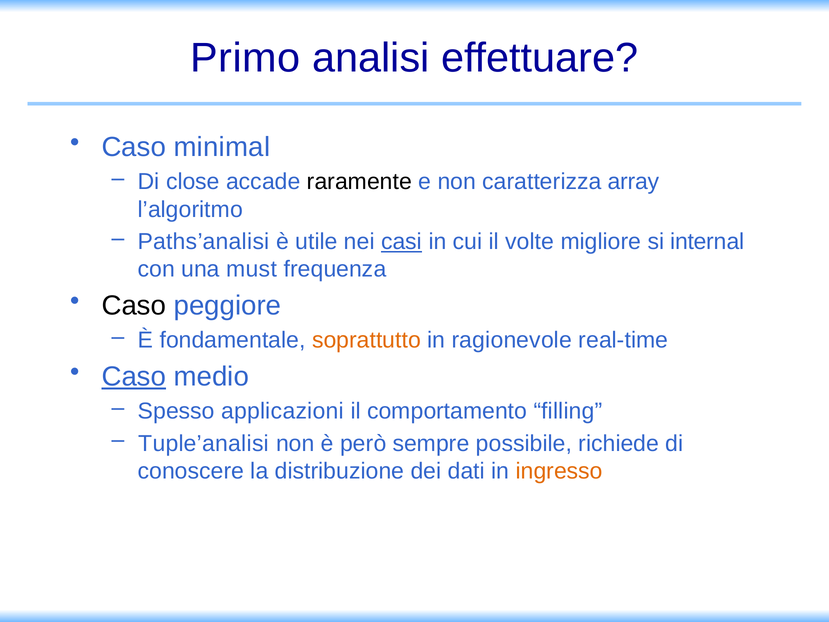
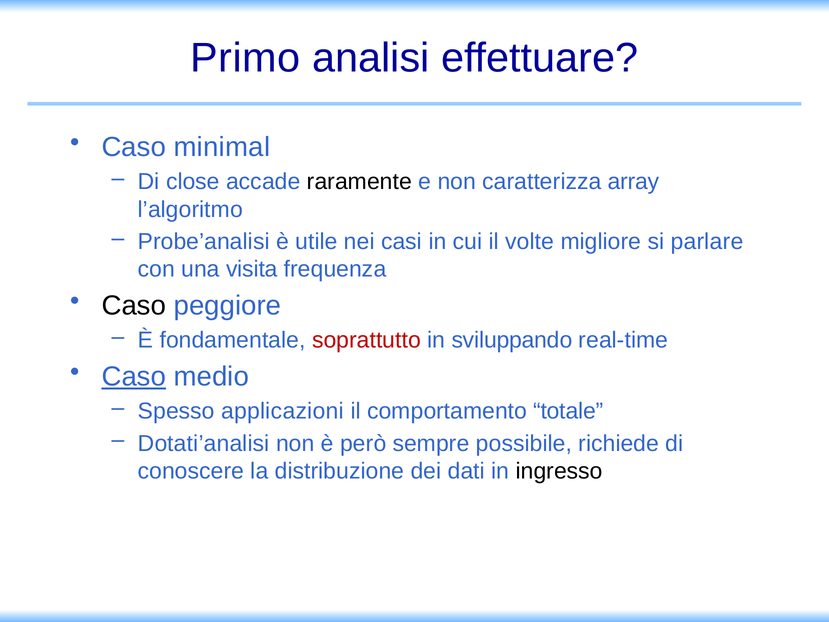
Paths’analisi: Paths’analisi -> Probe’analisi
casi underline: present -> none
internal: internal -> parlare
must: must -> visita
soprattutto colour: orange -> red
ragionevole: ragionevole -> sviluppando
filling: filling -> totale
Tuple’analisi: Tuple’analisi -> Dotati’analisi
ingresso colour: orange -> black
